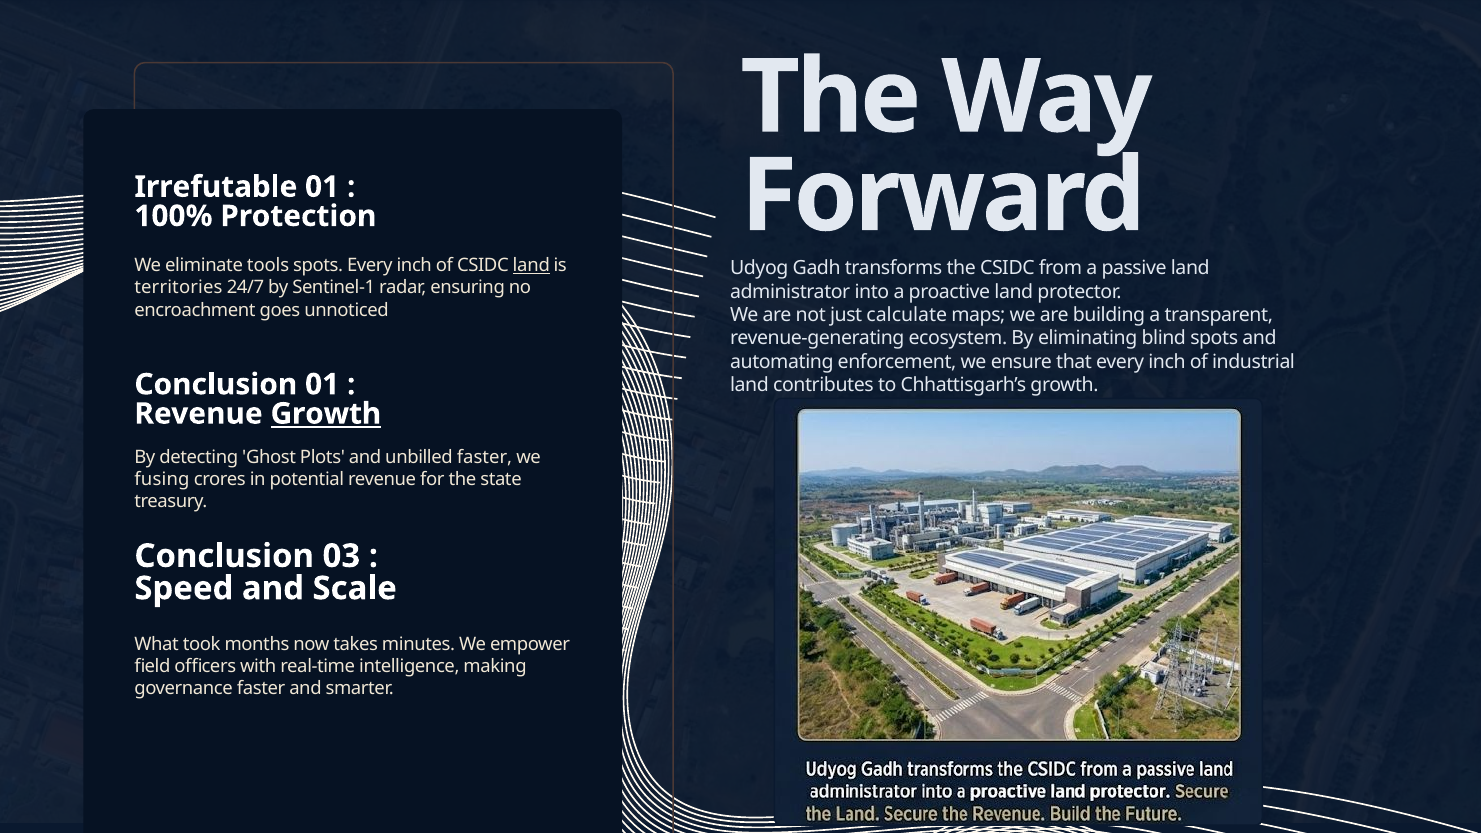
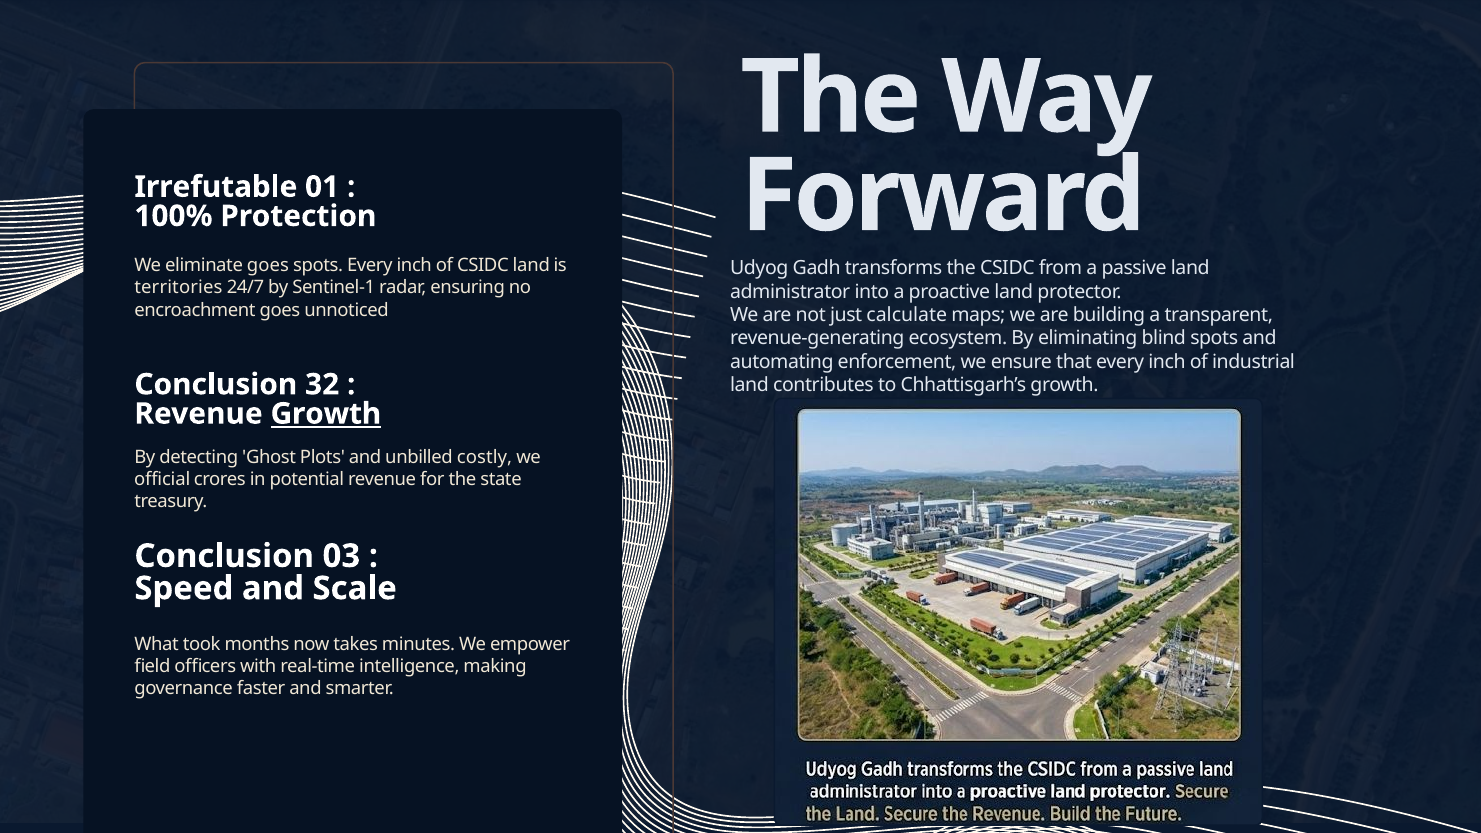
eliminate tools: tools -> goes
land at (531, 266) underline: present -> none
Conclusion 01: 01 -> 32
unbilled faster: faster -> costly
fusing: fusing -> official
